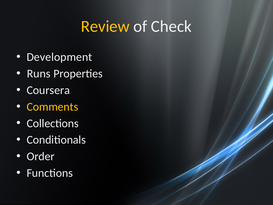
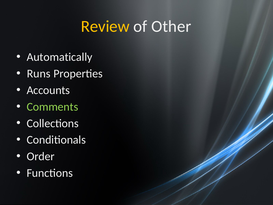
Check: Check -> Other
Development: Development -> Automatically
Coursera: Coursera -> Accounts
Comments colour: yellow -> light green
